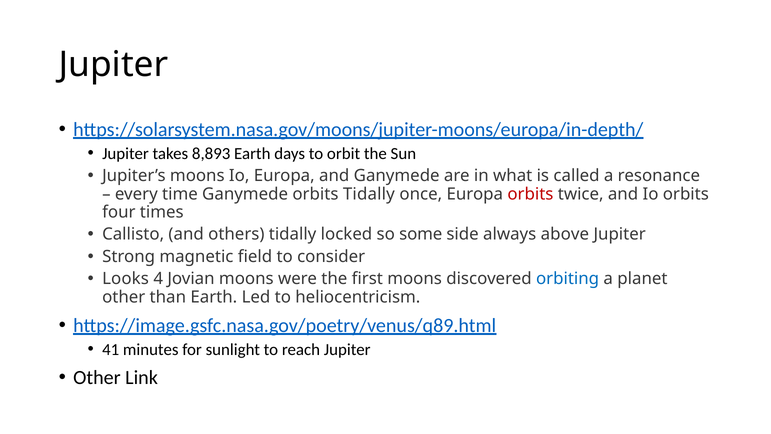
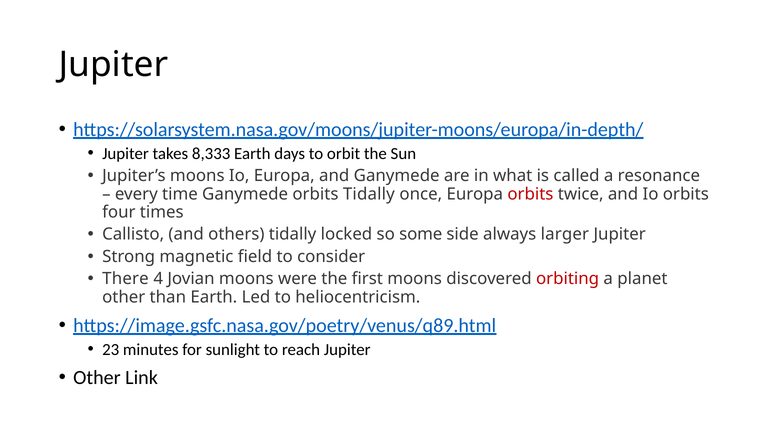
8,893: 8,893 -> 8,333
above: above -> larger
Looks: Looks -> There
orbiting colour: blue -> red
41: 41 -> 23
